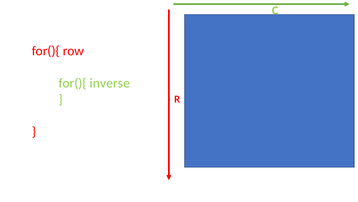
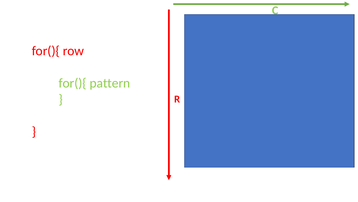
inverse: inverse -> pattern
